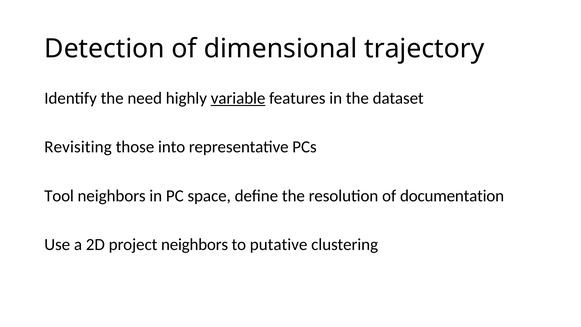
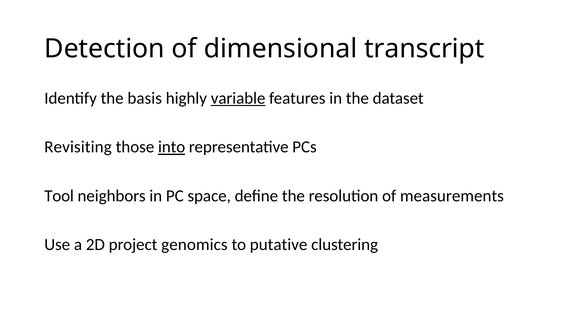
trajectory: trajectory -> transcript
need: need -> basis
into underline: none -> present
documentation: documentation -> measurements
project neighbors: neighbors -> genomics
